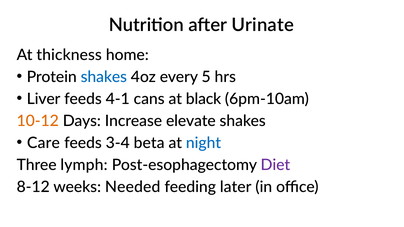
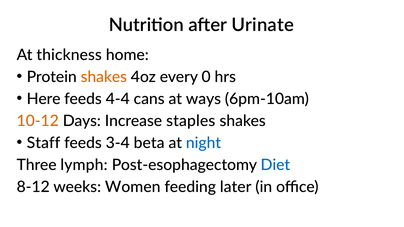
shakes at (104, 77) colour: blue -> orange
5: 5 -> 0
Liver: Liver -> Here
4-1: 4-1 -> 4-4
black: black -> ways
elevate: elevate -> staples
Care: Care -> Staff
Diet colour: purple -> blue
Needed: Needed -> Women
